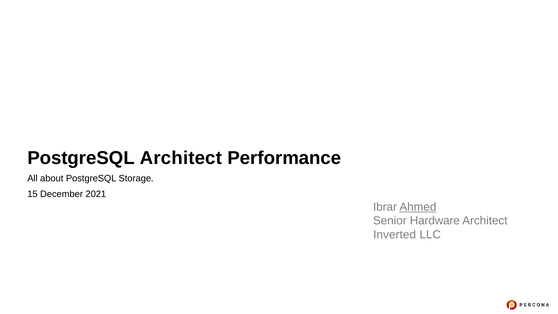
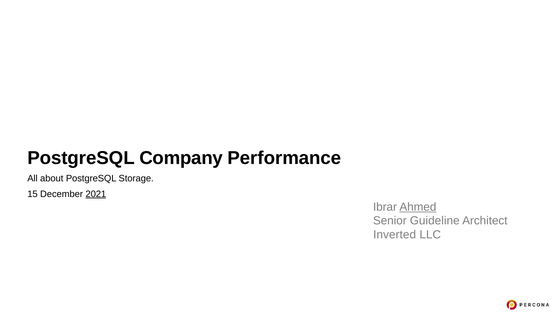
PostgreSQL Architect: Architect -> Company
2021 underline: none -> present
Hardware: Hardware -> Guideline
